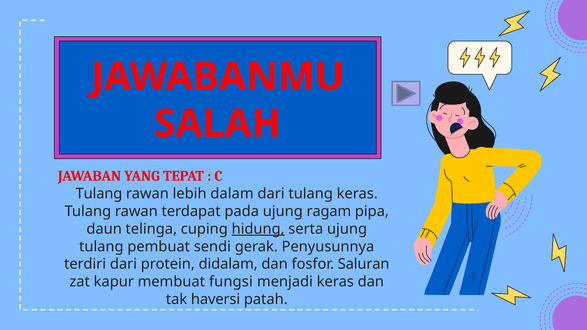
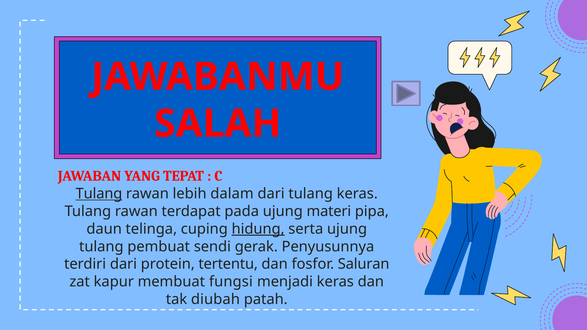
Tulang at (99, 194) underline: none -> present
ragam: ragam -> materi
didalam: didalam -> tertentu
haversi: haversi -> diubah
